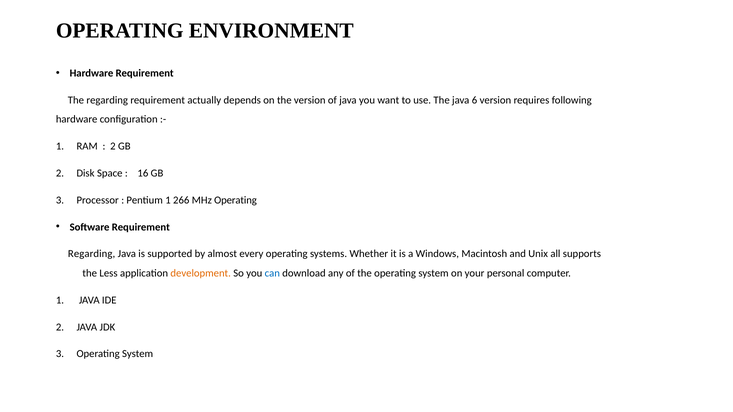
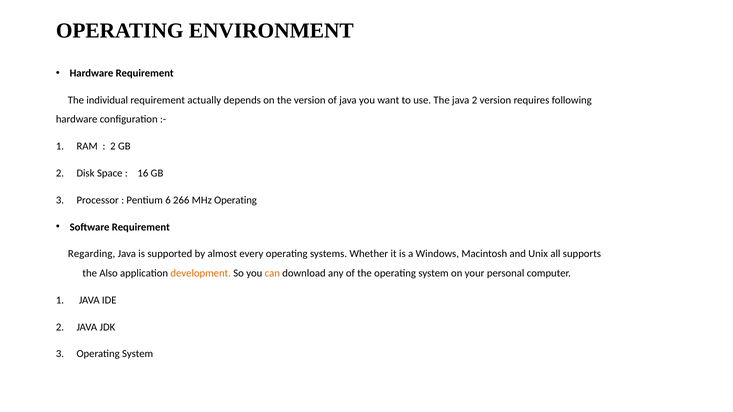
The regarding: regarding -> individual
java 6: 6 -> 2
Pentium 1: 1 -> 6
Less: Less -> Also
can colour: blue -> orange
